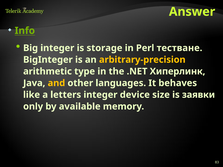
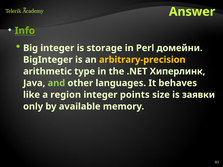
тестване: тестване -> домейни
and colour: yellow -> light green
letters: letters -> region
device: device -> points
